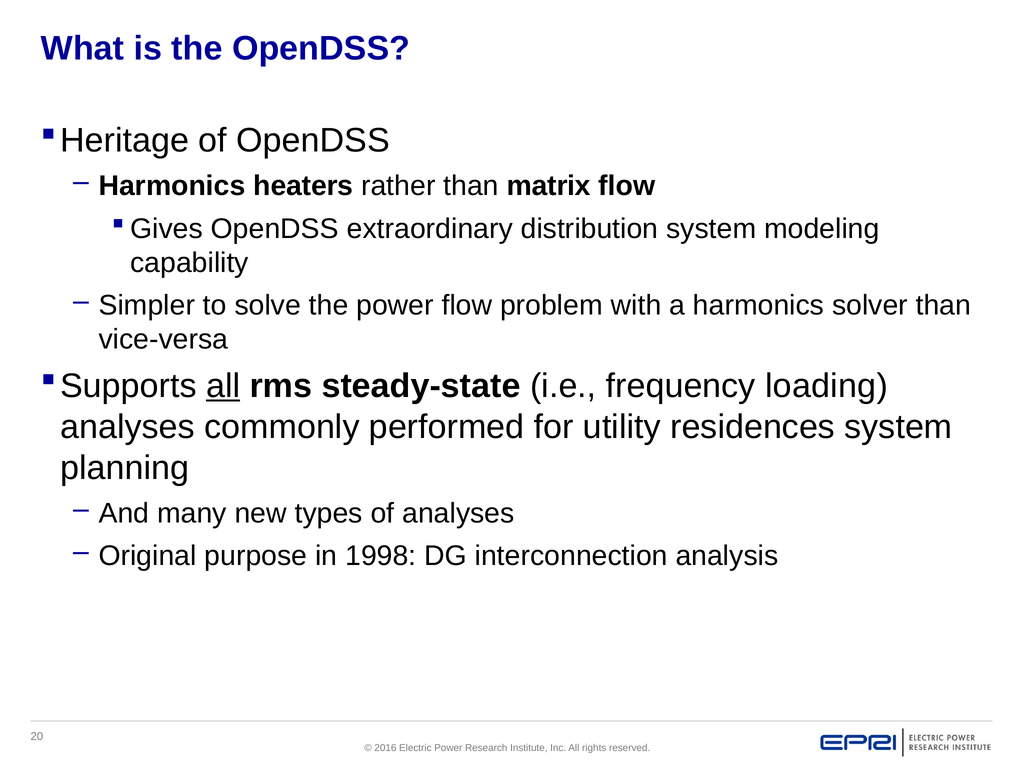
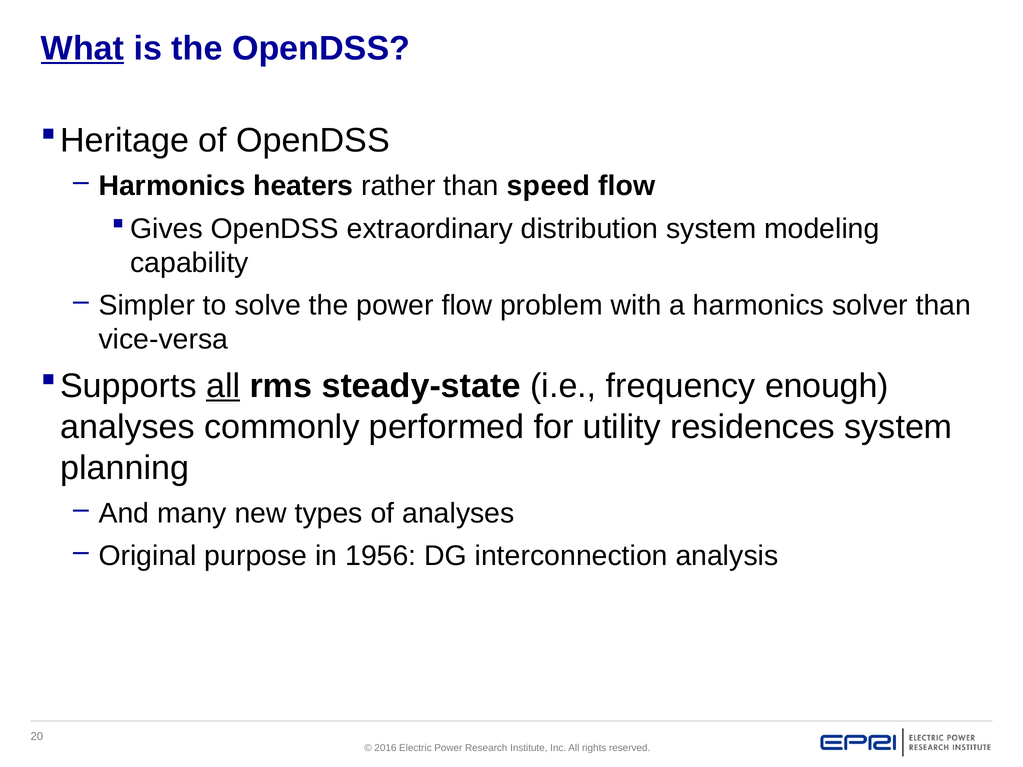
What underline: none -> present
matrix: matrix -> speed
loading: loading -> enough
1998: 1998 -> 1956
